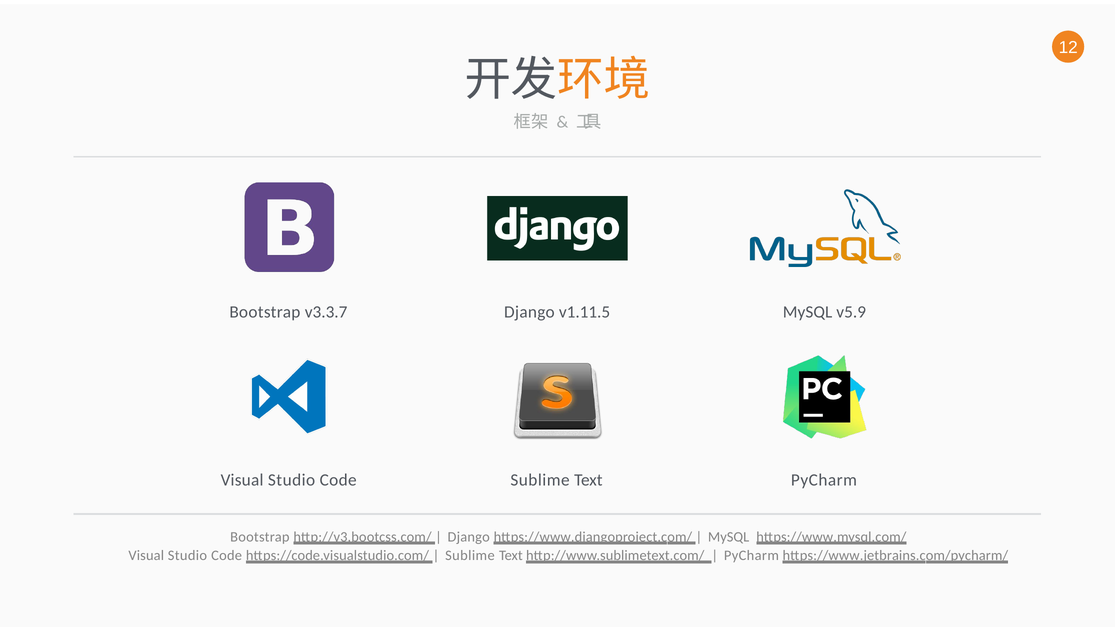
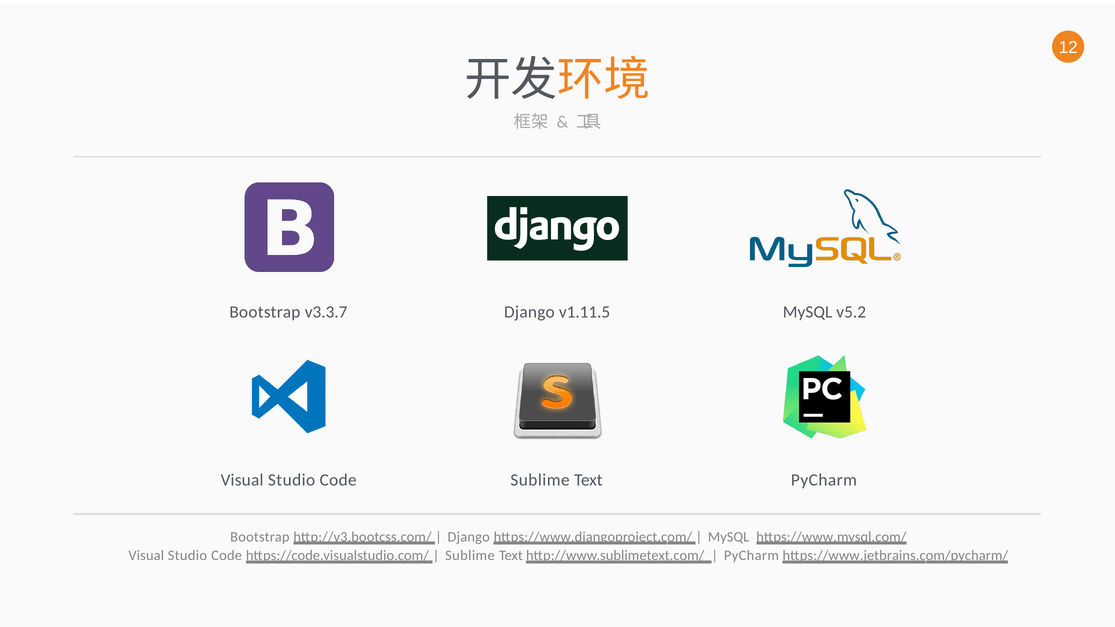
v5.9: v5.9 -> v5.2
